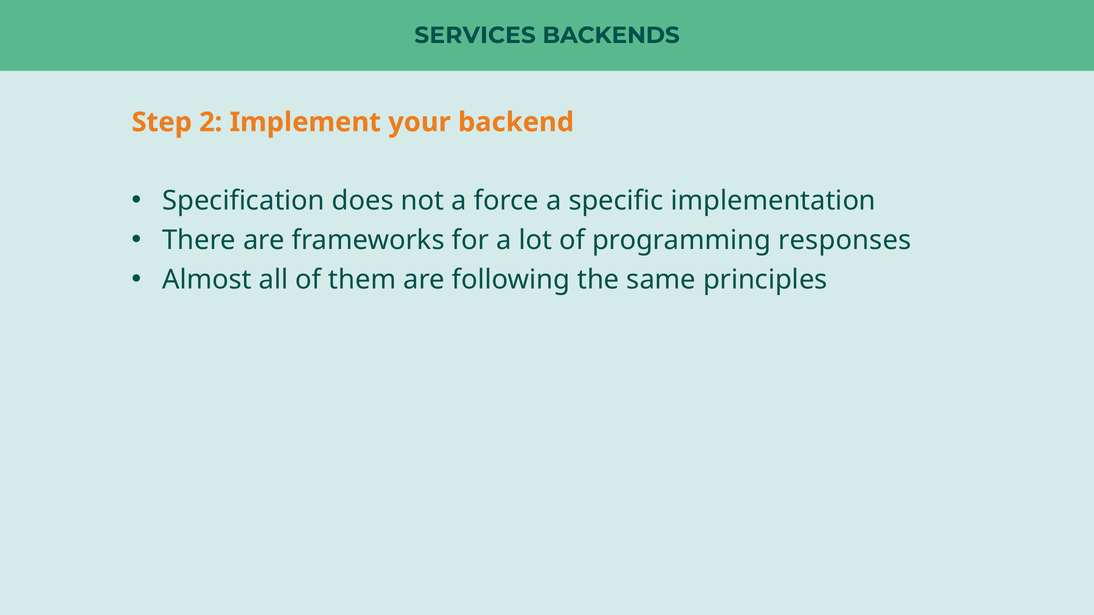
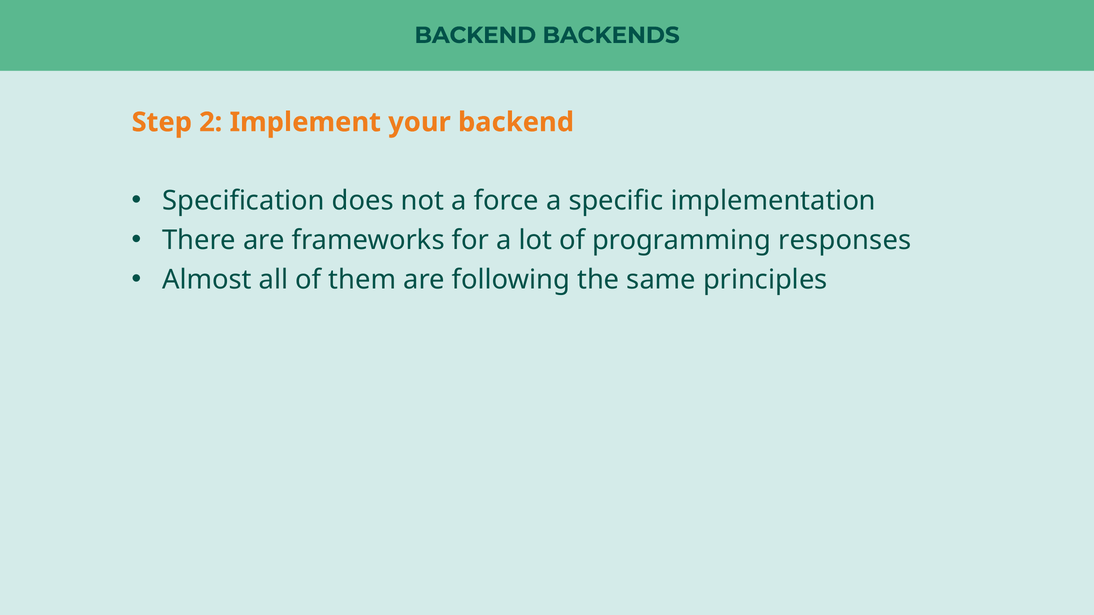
SERVICES at (475, 35): SERVICES -> BACKEND
